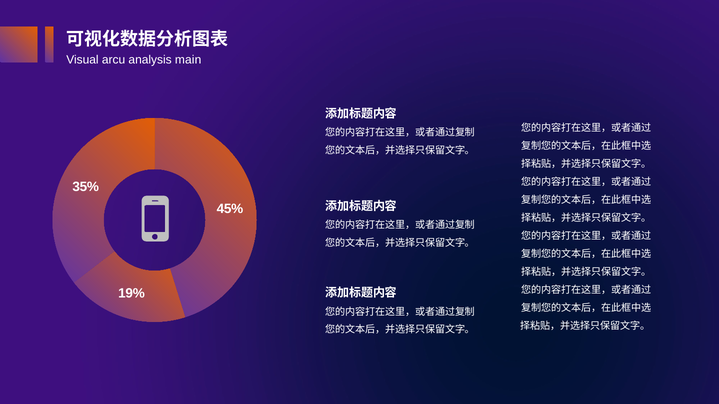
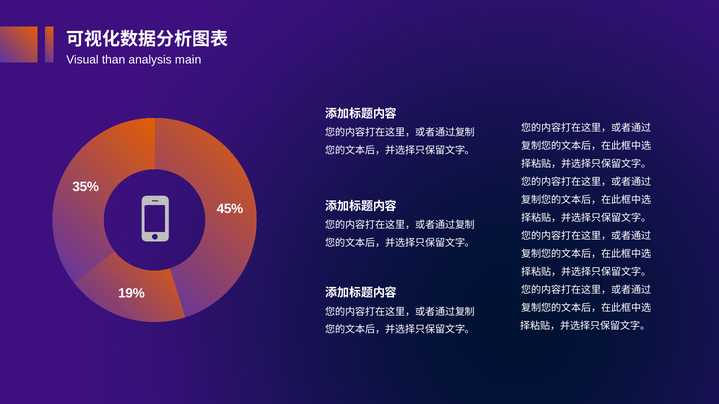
arcu: arcu -> than
